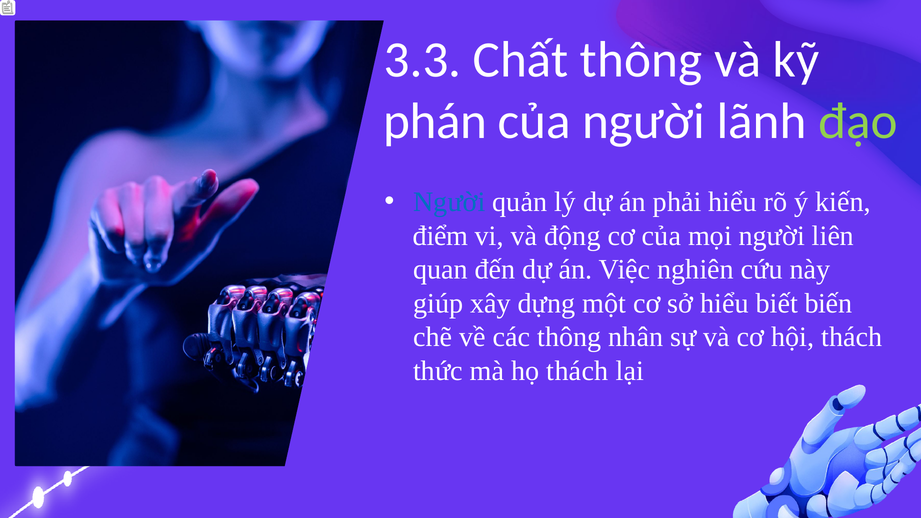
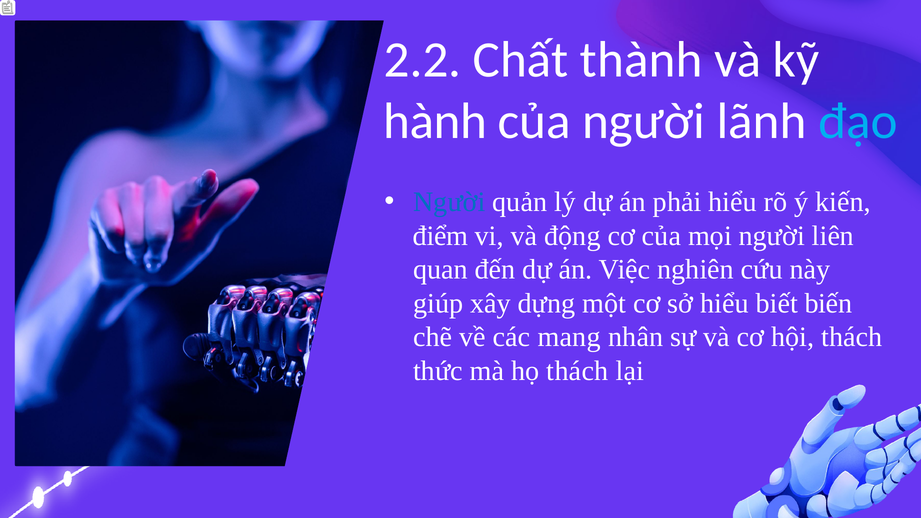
3.3: 3.3 -> 2.2
Chất thông: thông -> thành
phán: phán -> hành
đạo colour: light green -> light blue
các thông: thông -> mang
